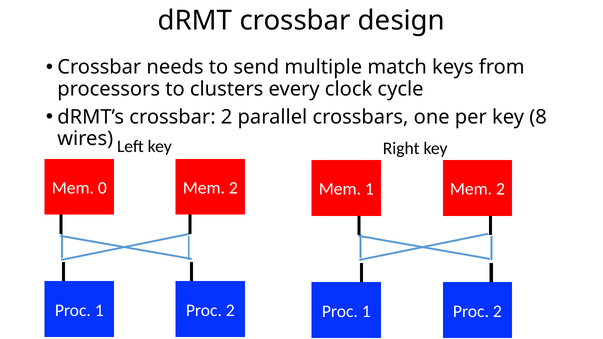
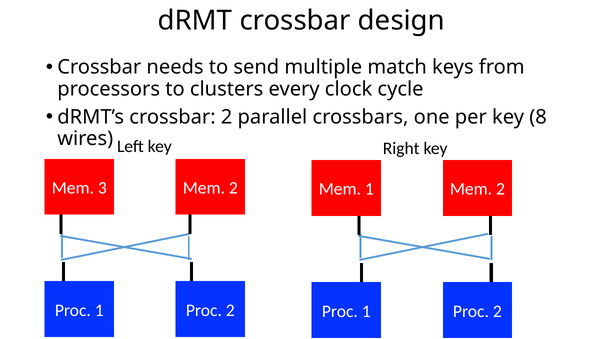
0: 0 -> 3
